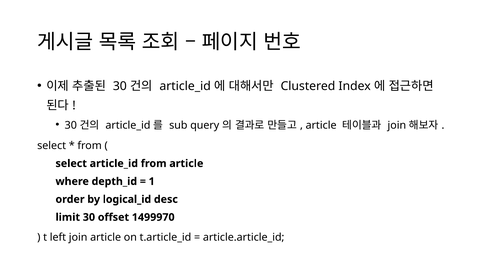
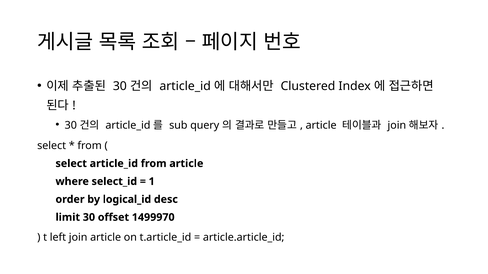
depth_id: depth_id -> select_id
